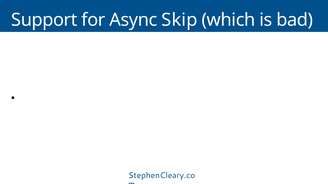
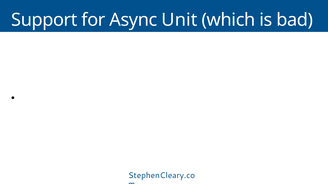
Skip: Skip -> Unit
